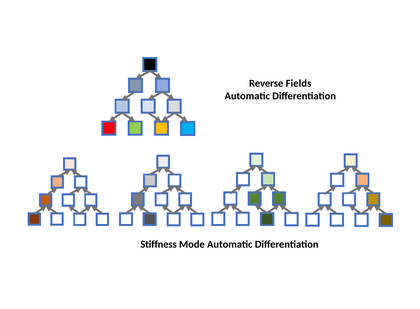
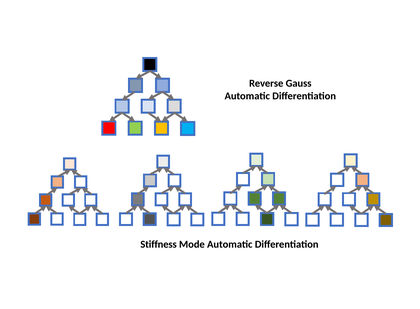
Fields: Fields -> Gauss
